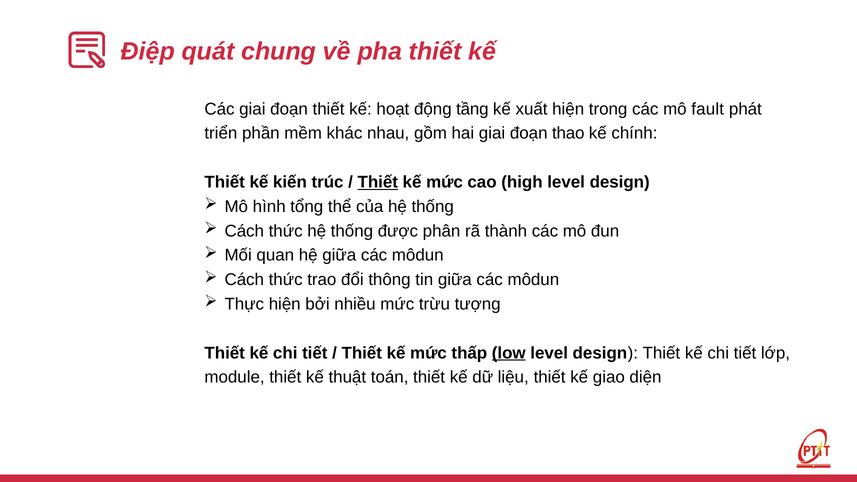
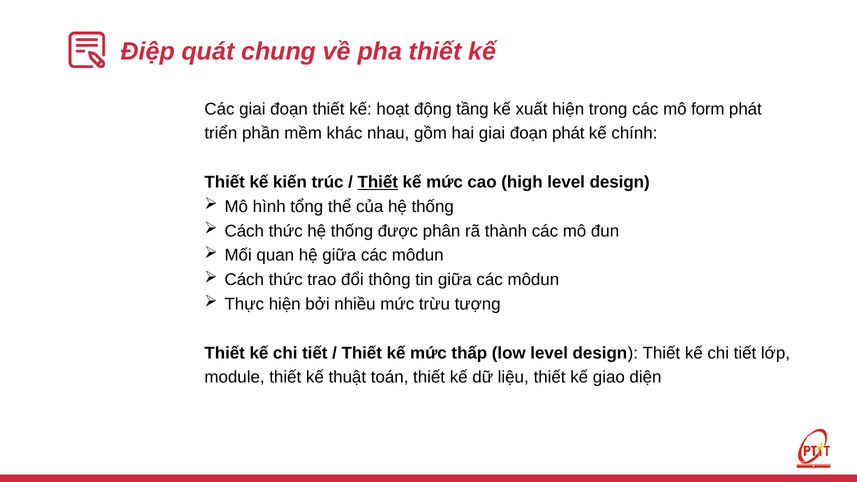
fault: fault -> form
đoạn thao: thao -> phát
low underline: present -> none
